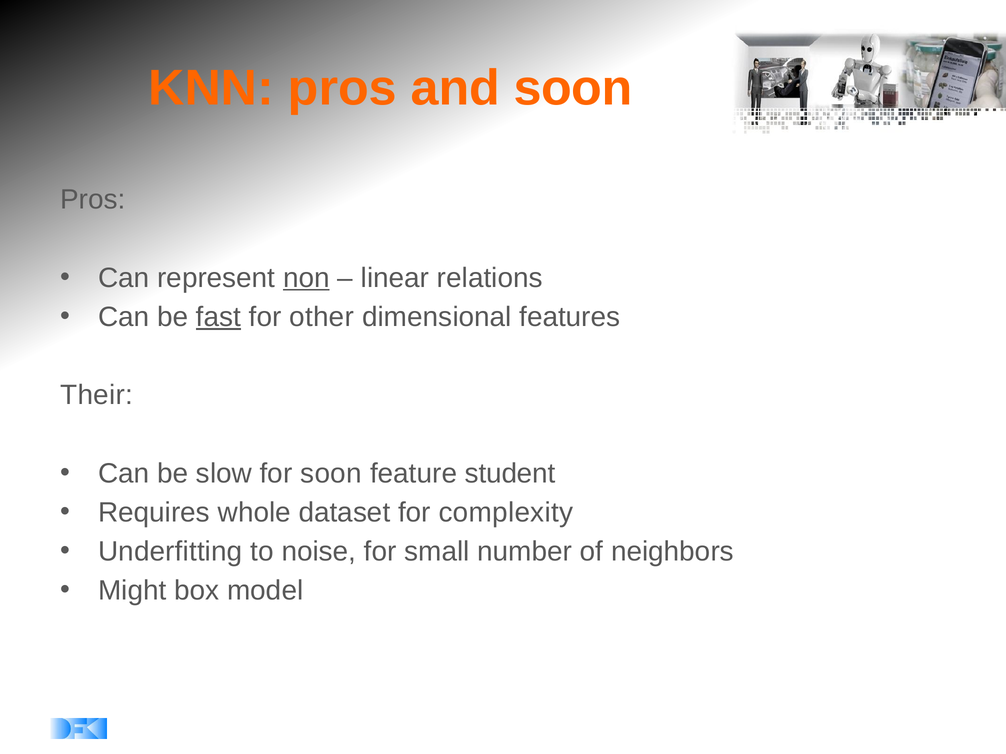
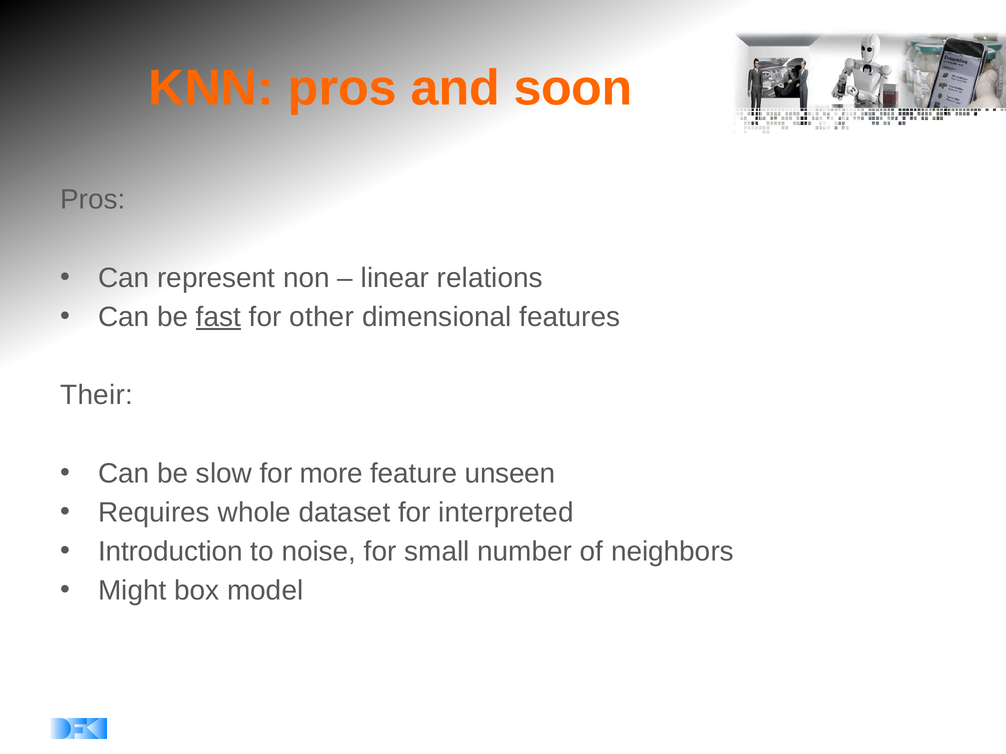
non underline: present -> none
for soon: soon -> more
student: student -> unseen
complexity: complexity -> interpreted
Underfitting: Underfitting -> Introduction
